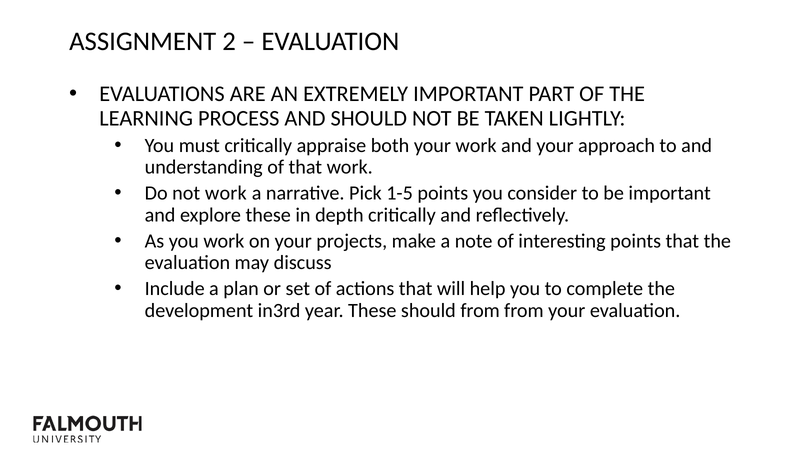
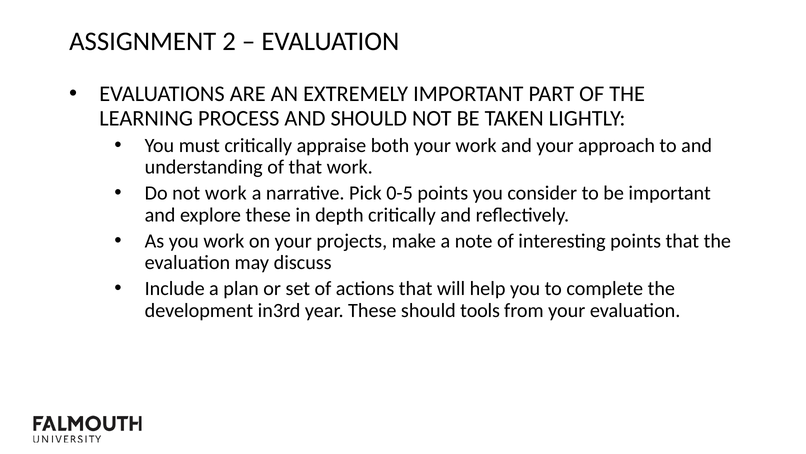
1-5: 1-5 -> 0-5
should from: from -> tools
